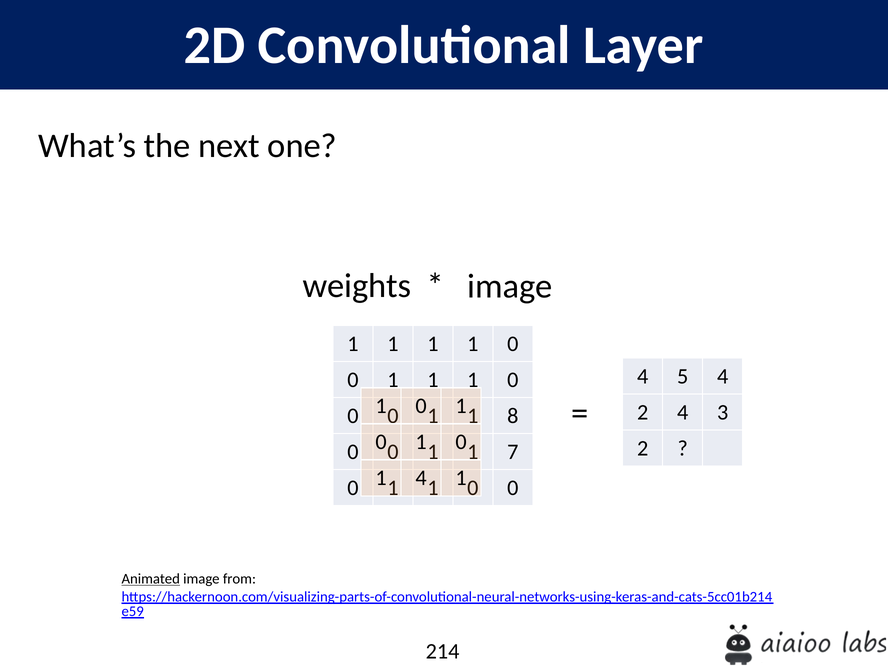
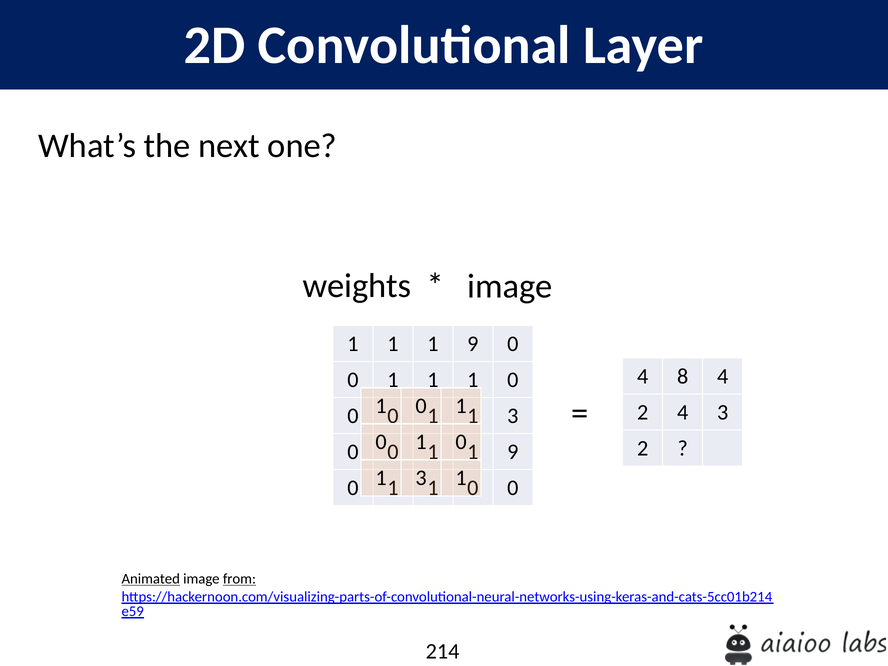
1 1 1 1: 1 -> 9
5: 5 -> 8
8 at (513, 416): 8 -> 3
7 at (513, 452): 7 -> 9
4 at (421, 478): 4 -> 3
from underline: none -> present
